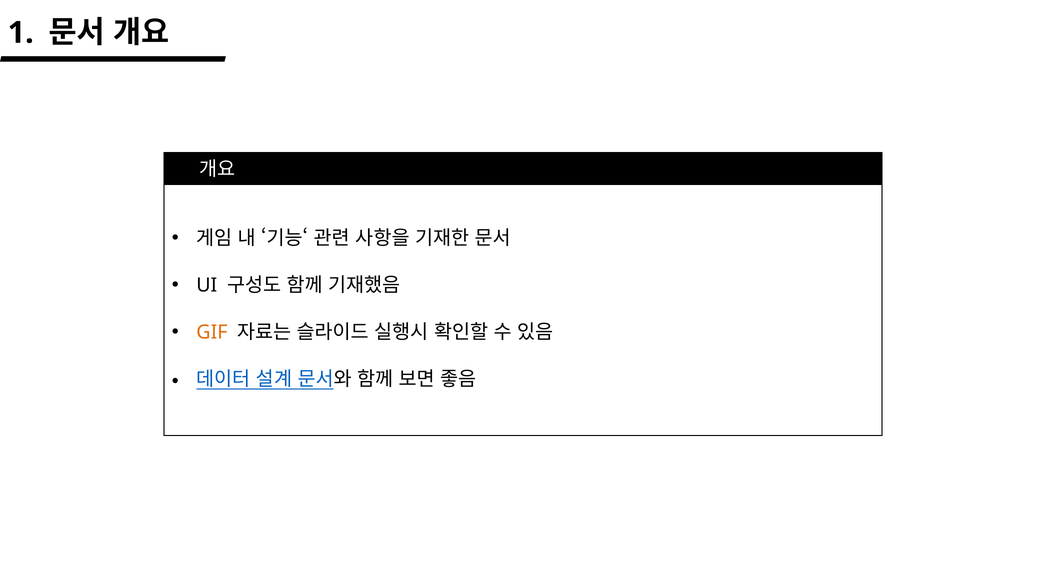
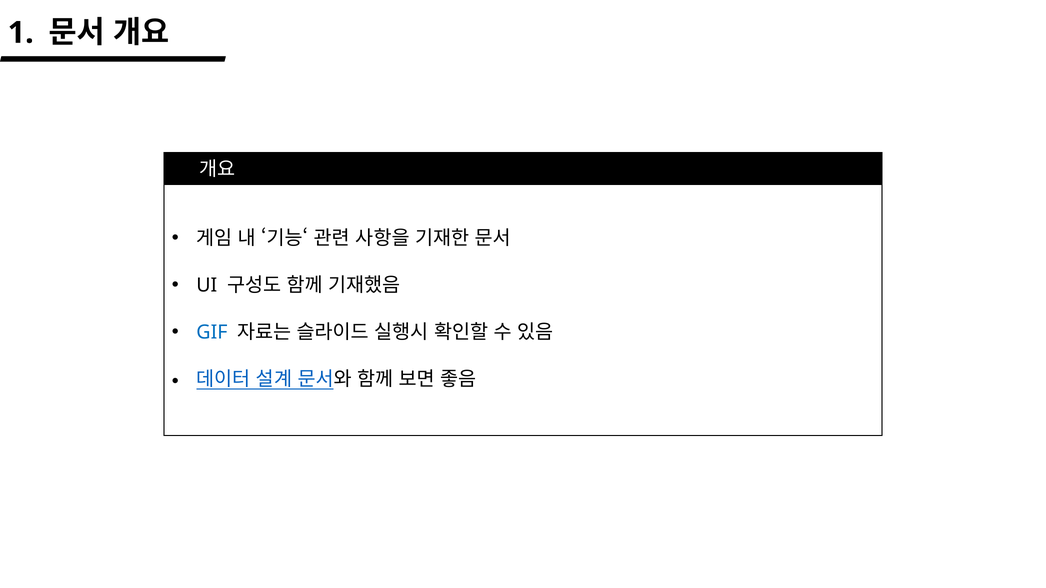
GIF colour: orange -> blue
